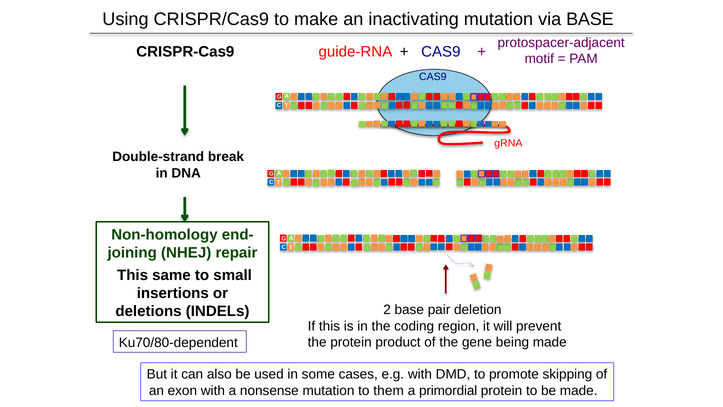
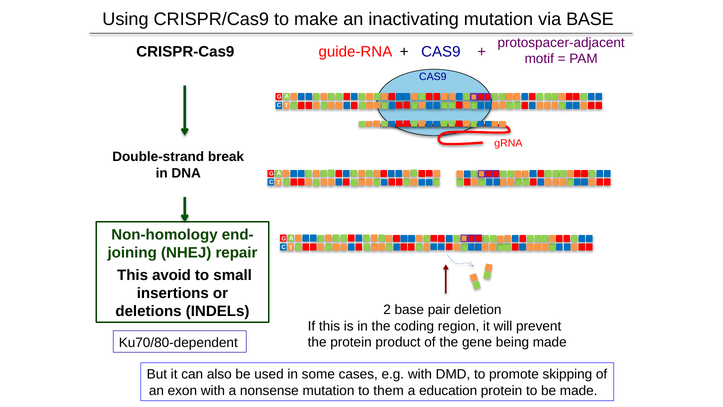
same: same -> avoid
primordial: primordial -> education
